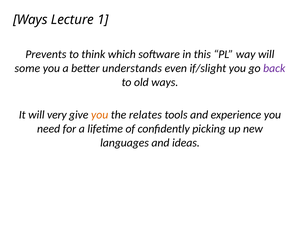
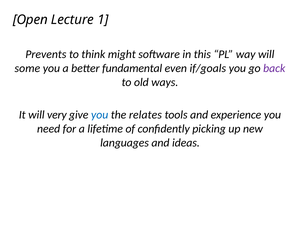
Ways at (30, 20): Ways -> Open
which: which -> might
understands: understands -> fundamental
if/slight: if/slight -> if/goals
you at (100, 115) colour: orange -> blue
